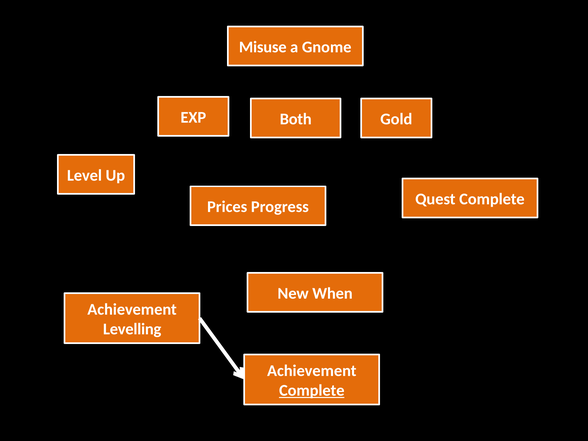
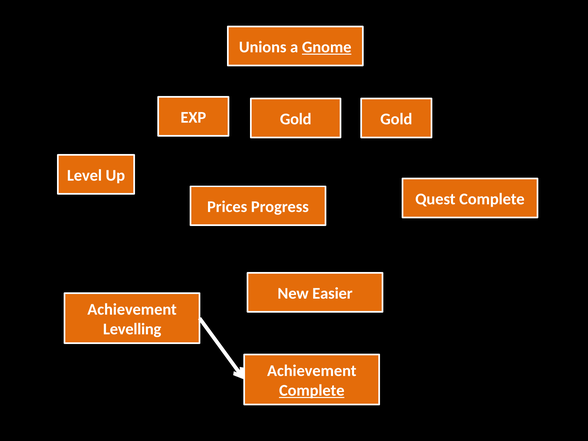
Misuse: Misuse -> Unions
Gnome underline: none -> present
EXP Both: Both -> Gold
When: When -> Easier
